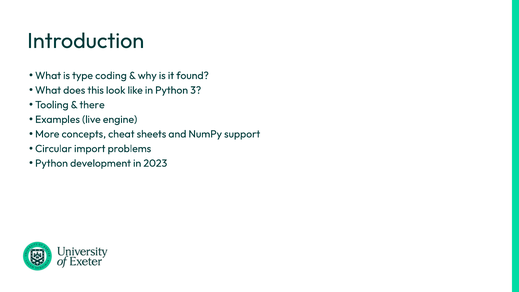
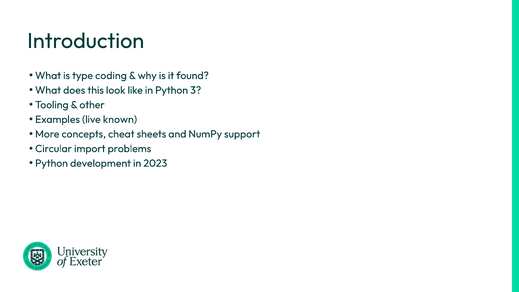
there: there -> other
engine: engine -> known
